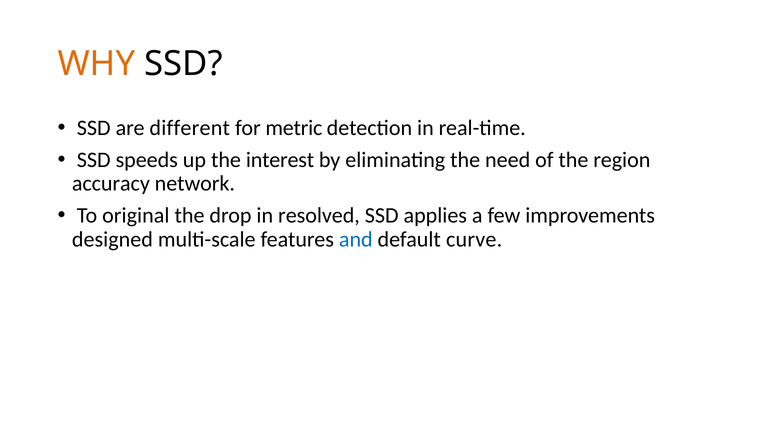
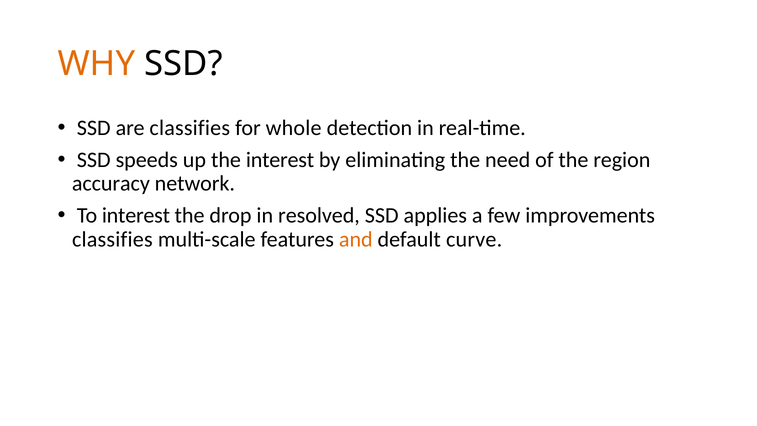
are different: different -> classifies
metric: metric -> whole
To original: original -> interest
designed at (112, 239): designed -> classifies
and colour: blue -> orange
